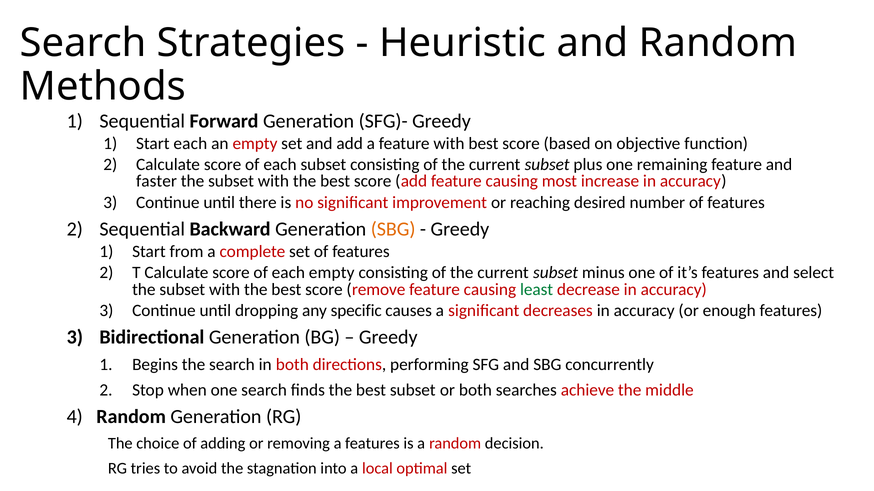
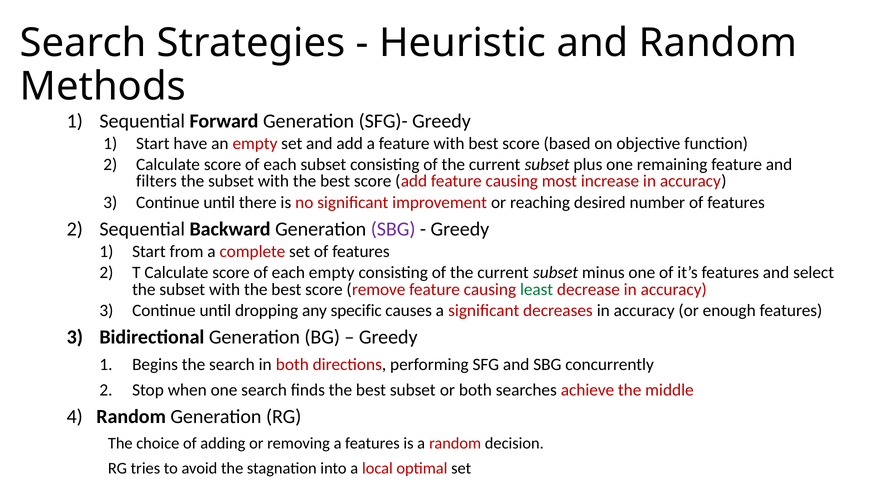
Start each: each -> have
faster: faster -> filters
SBG at (393, 229) colour: orange -> purple
